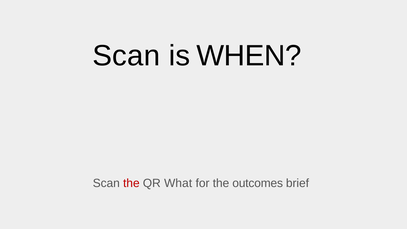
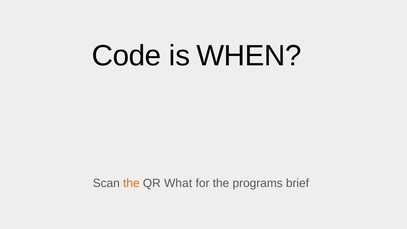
Scan at (126, 56): Scan -> Code
the at (131, 183) colour: red -> orange
outcomes: outcomes -> programs
